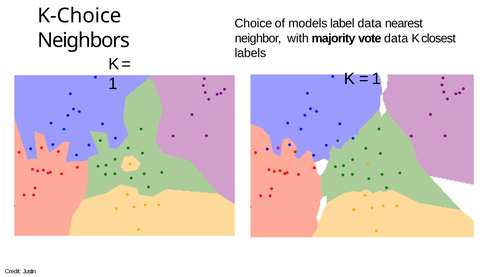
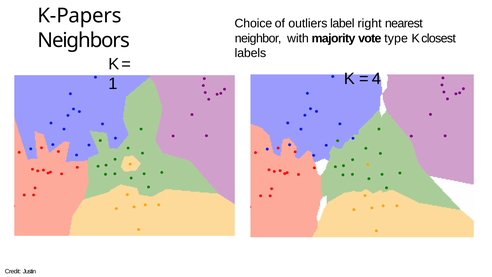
K-Choice: K-Choice -> K-Papers
models: models -> outliers
label data: data -> right
vote data: data -> type
1 at (376, 79): 1 -> 4
